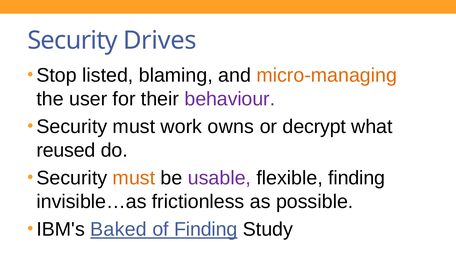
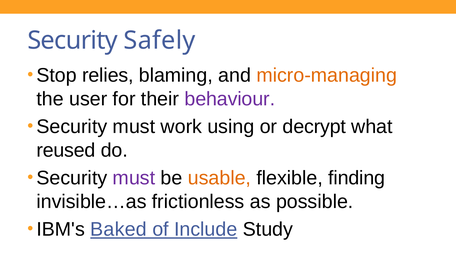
Drives: Drives -> Safely
listed: listed -> relies
owns: owns -> using
must at (134, 178) colour: orange -> purple
usable colour: purple -> orange
of Finding: Finding -> Include
